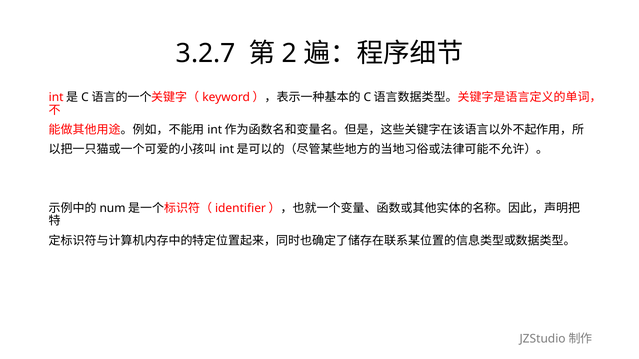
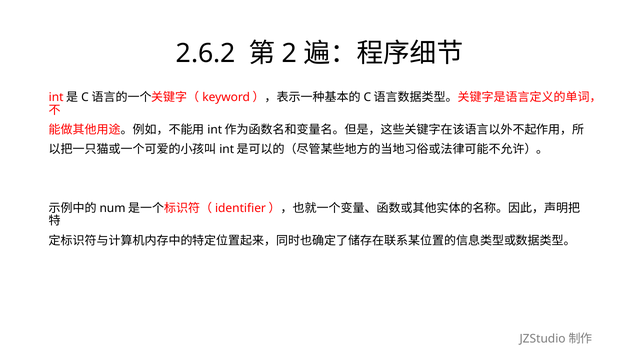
3.2.7: 3.2.7 -> 2.6.2
